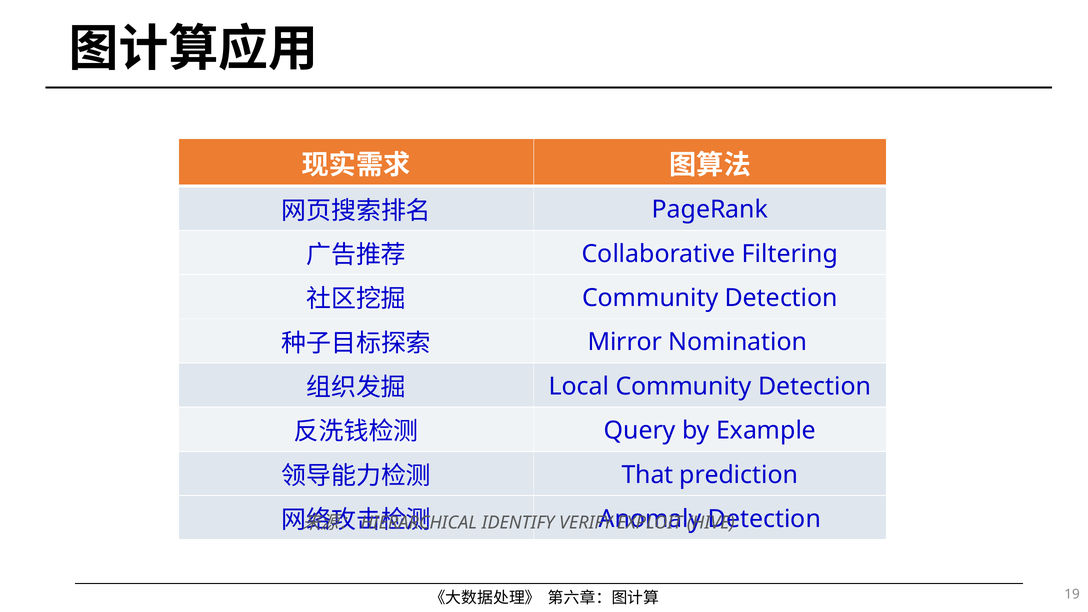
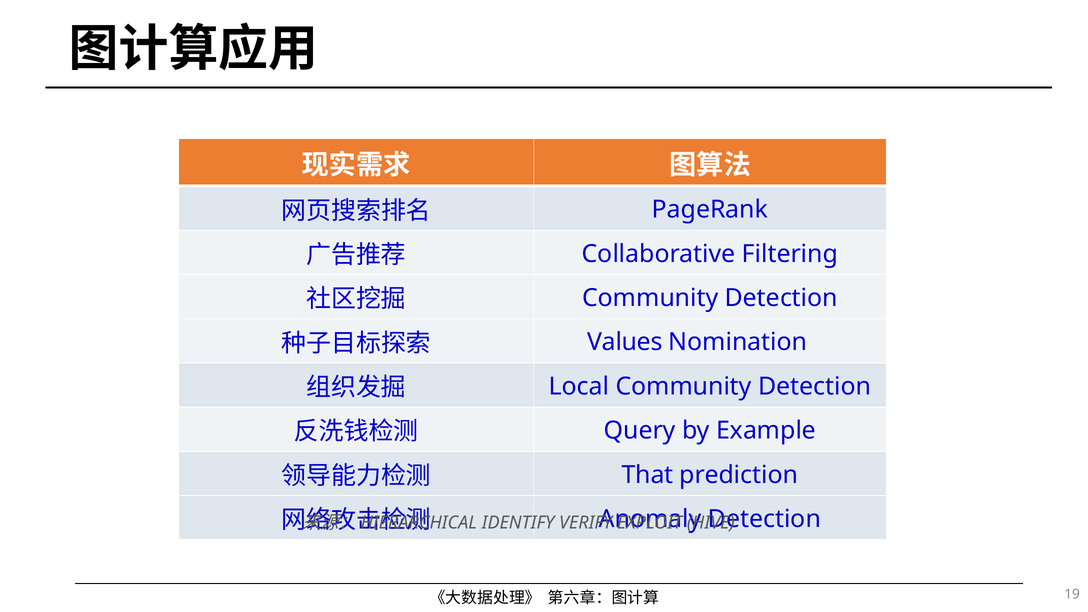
Mirror: Mirror -> Values
